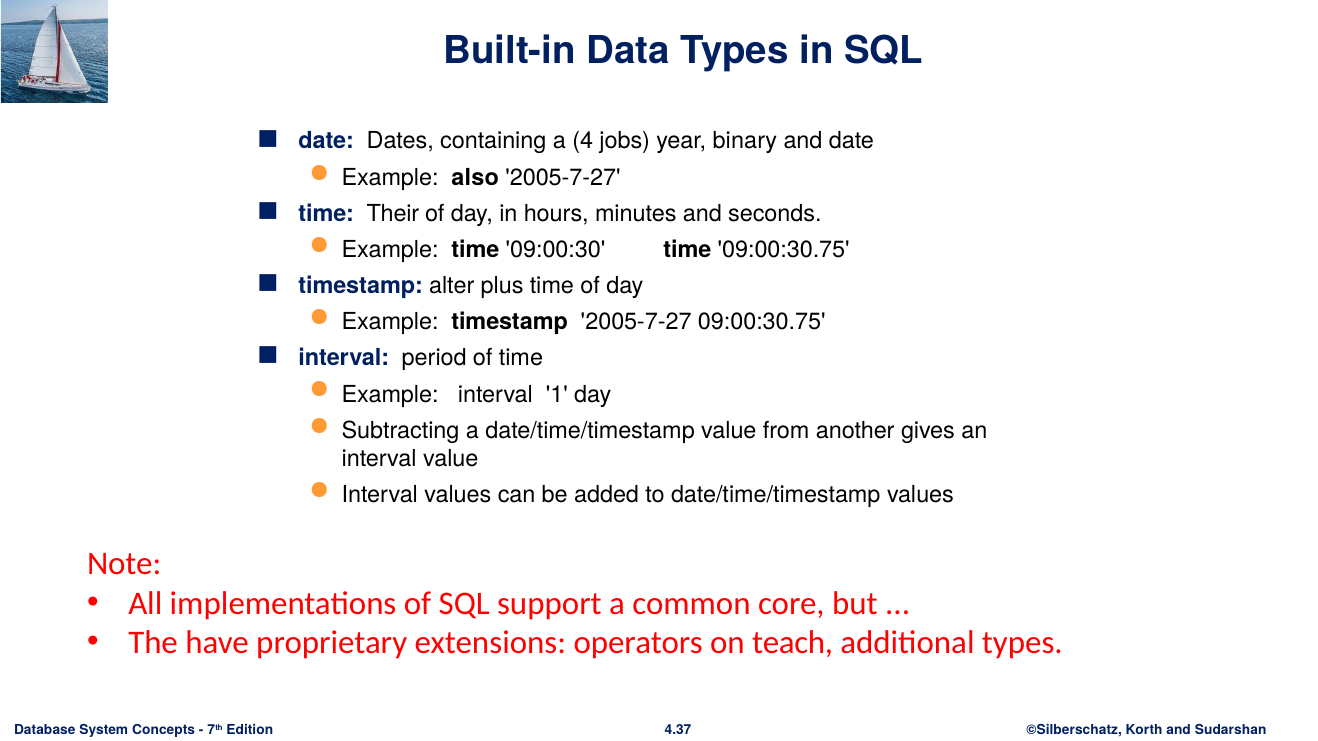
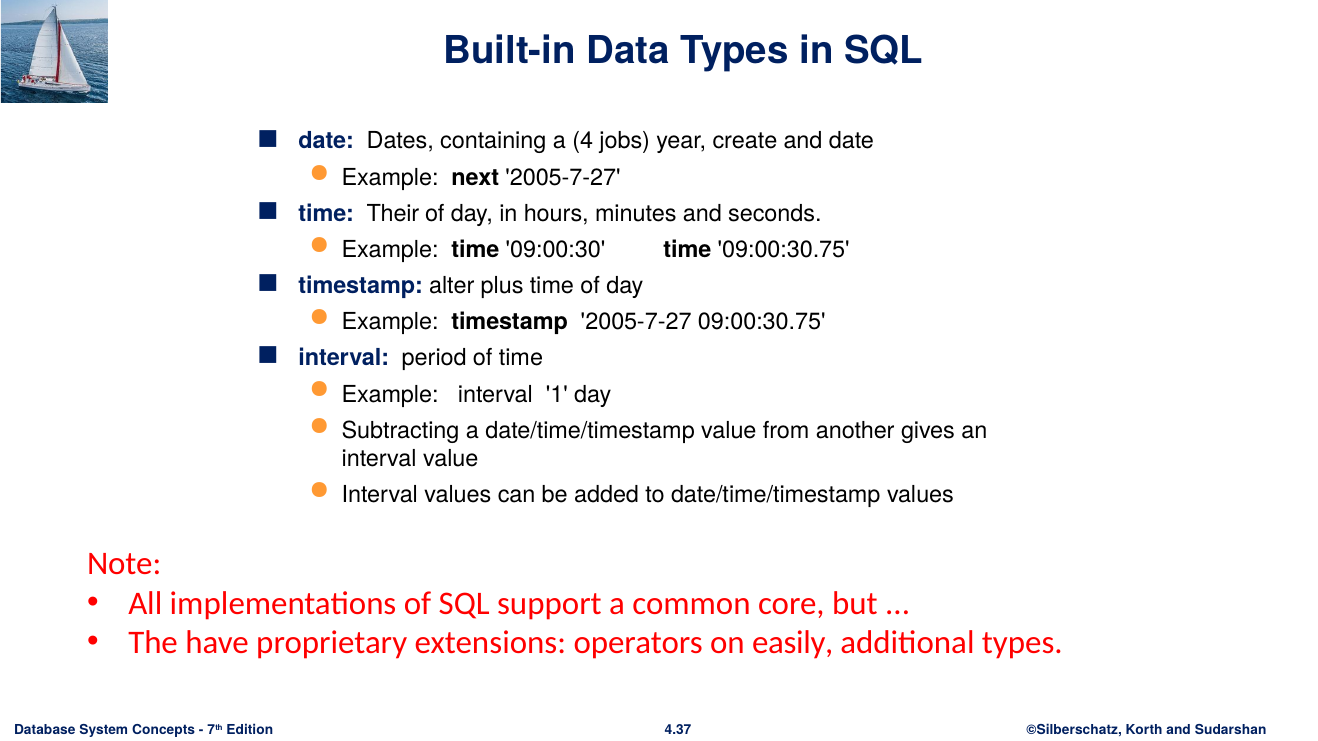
binary: binary -> create
also: also -> next
teach: teach -> easily
